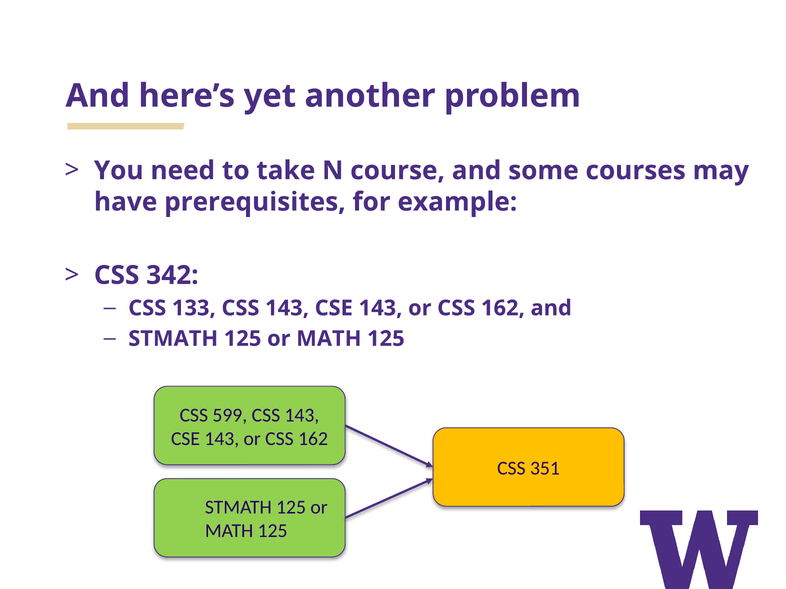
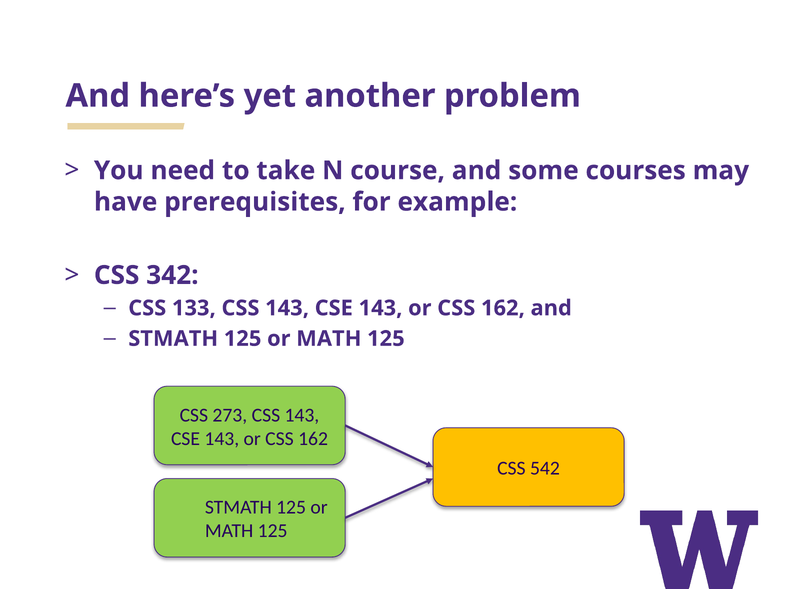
599: 599 -> 273
351: 351 -> 542
